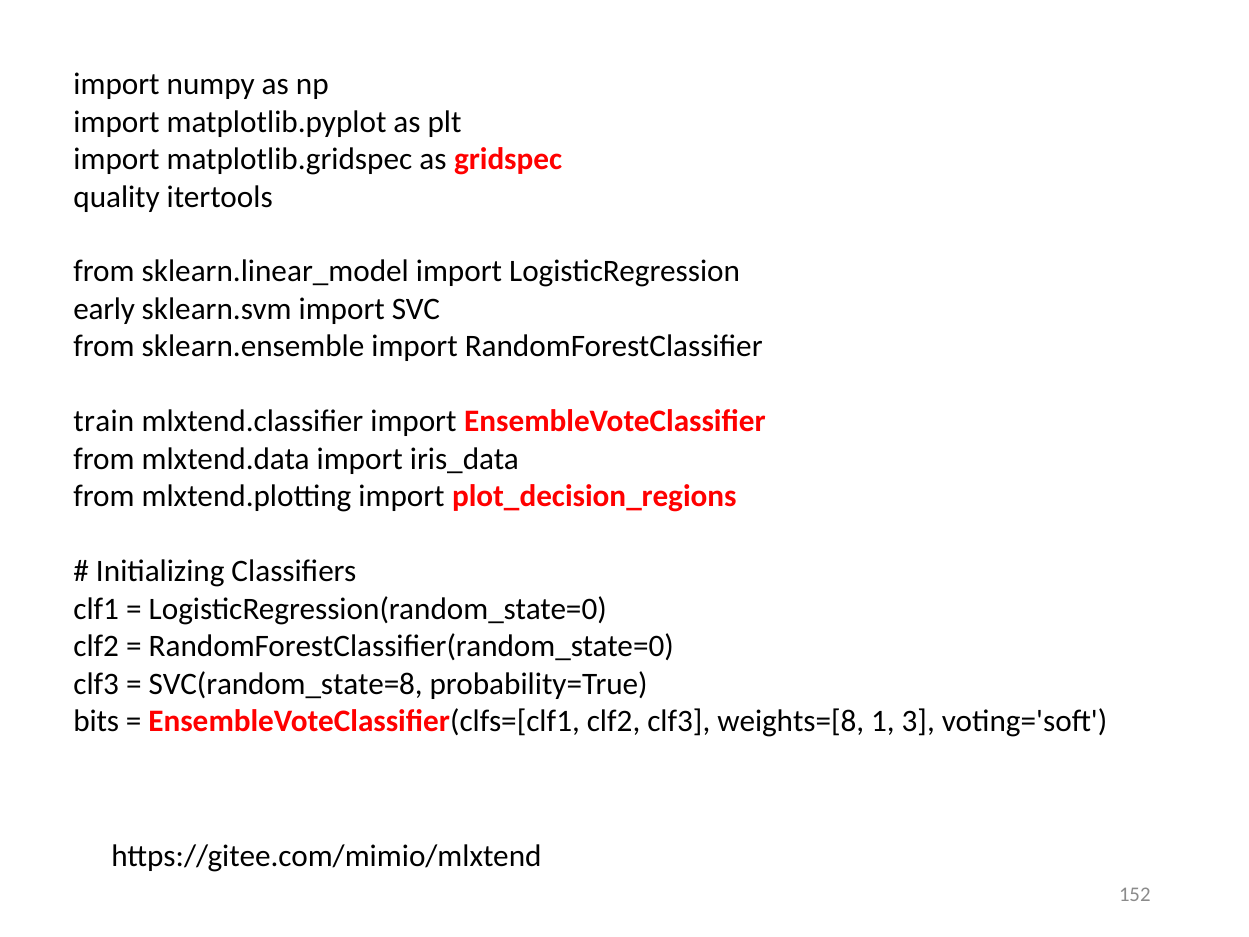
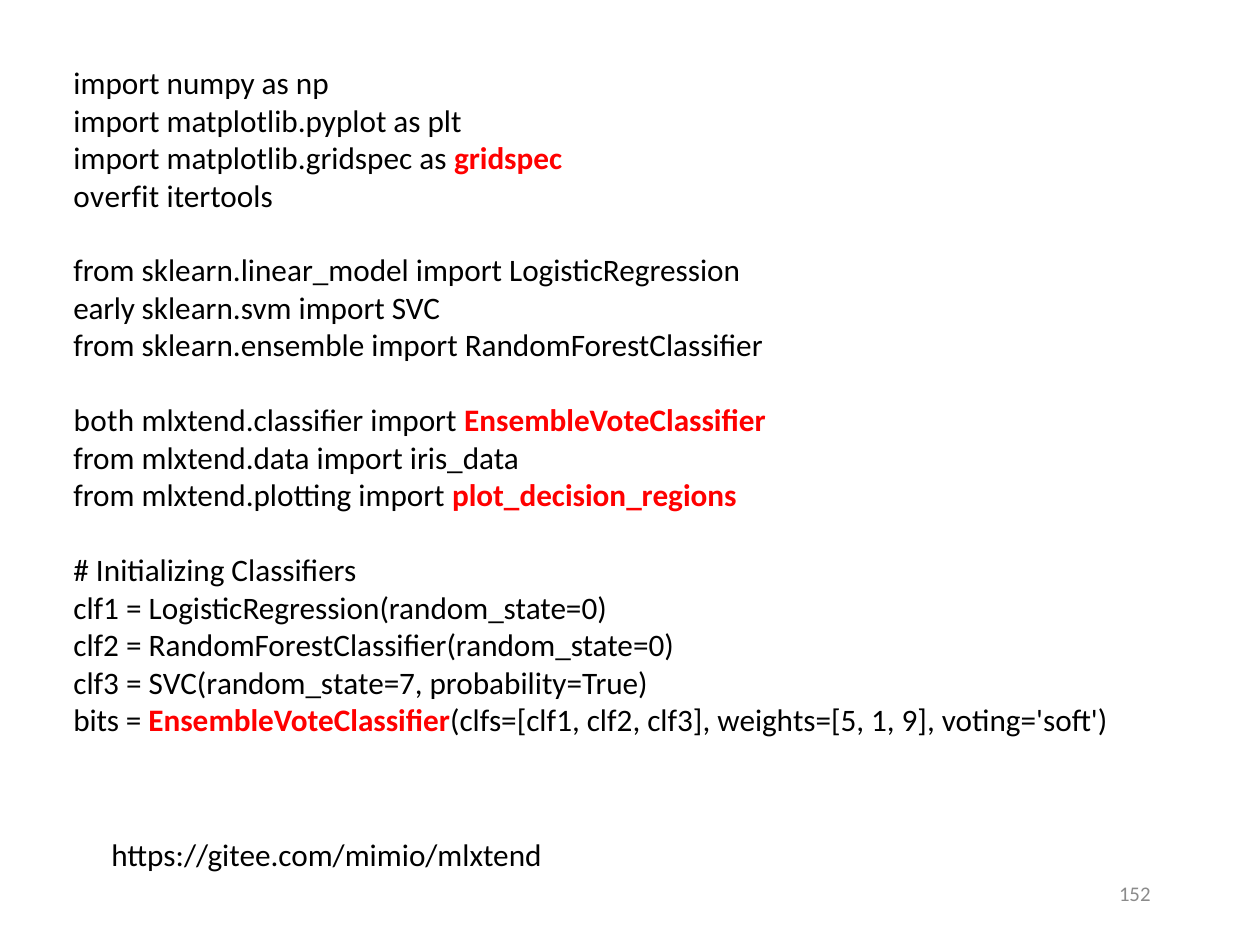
quality: quality -> overfit
train: train -> both
SVC(random_state=8: SVC(random_state=8 -> SVC(random_state=7
weights=[8: weights=[8 -> weights=[5
3: 3 -> 9
